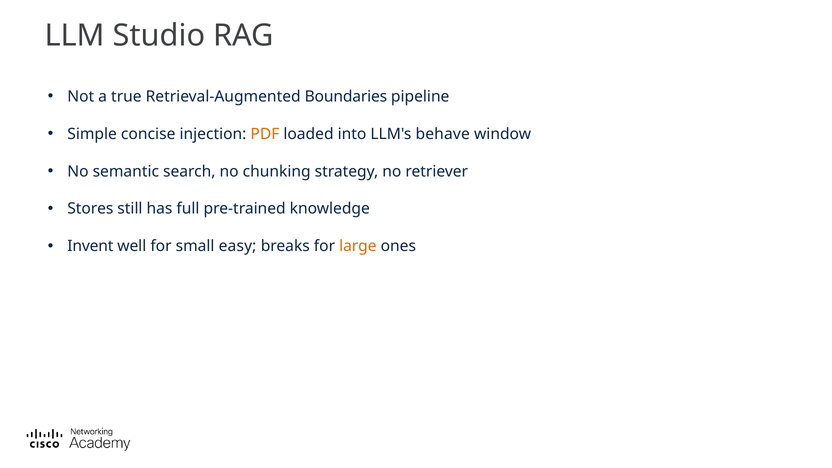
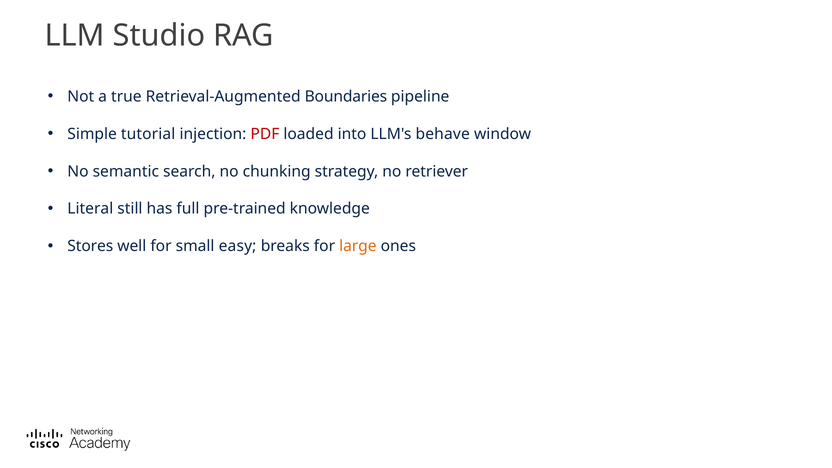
concise: concise -> tutorial
PDF colour: orange -> red
Stores: Stores -> Literal
Invent: Invent -> Stores
